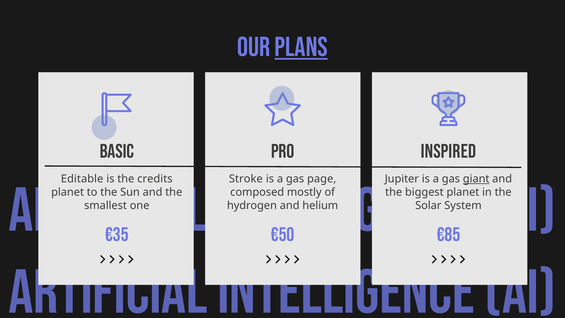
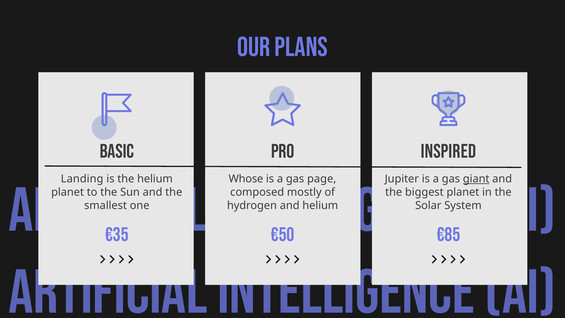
PLANS underline: present -> none
Editable: Editable -> Landing
the credits: credits -> helium
Stroke: Stroke -> Whose
